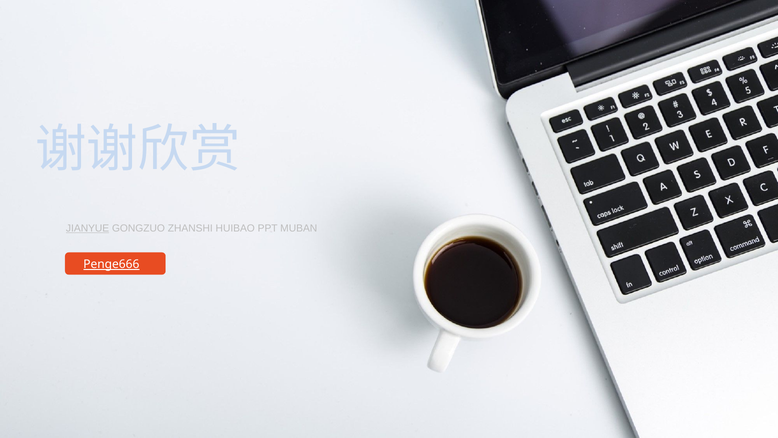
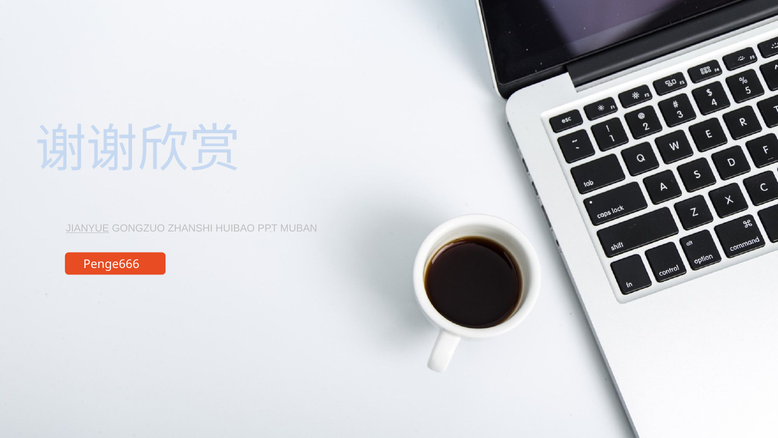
Penge666 underline: present -> none
